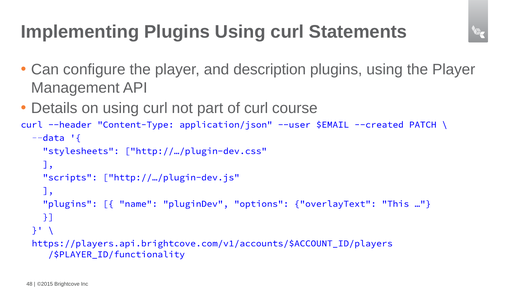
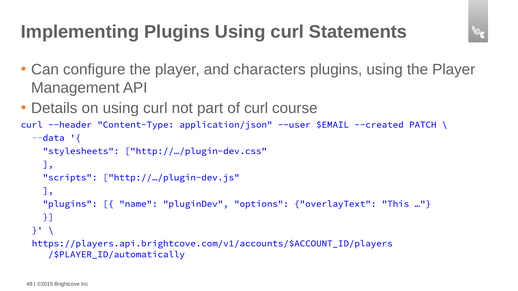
description: description -> characters
/$PLAYER_ID/functionality: /$PLAYER_ID/functionality -> /$PLAYER_ID/automatically
